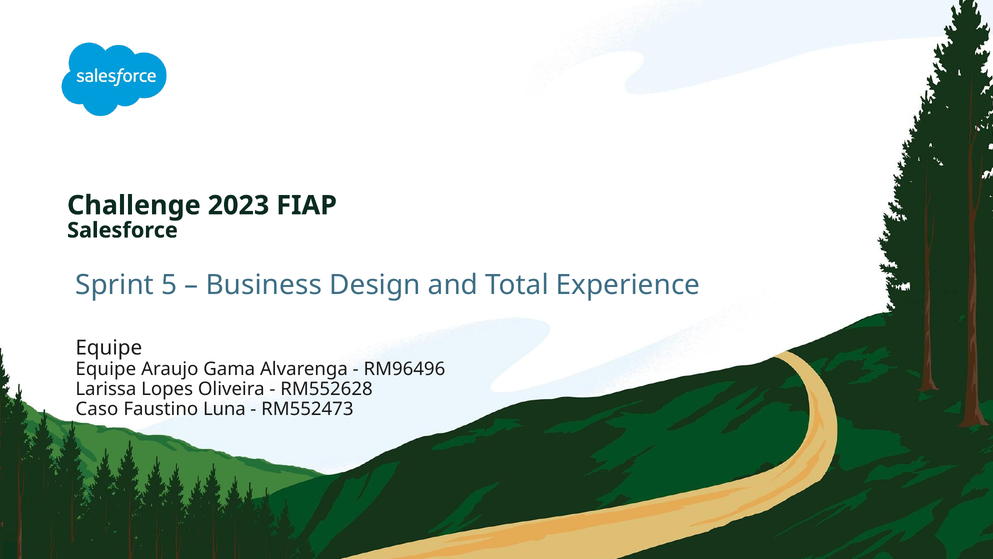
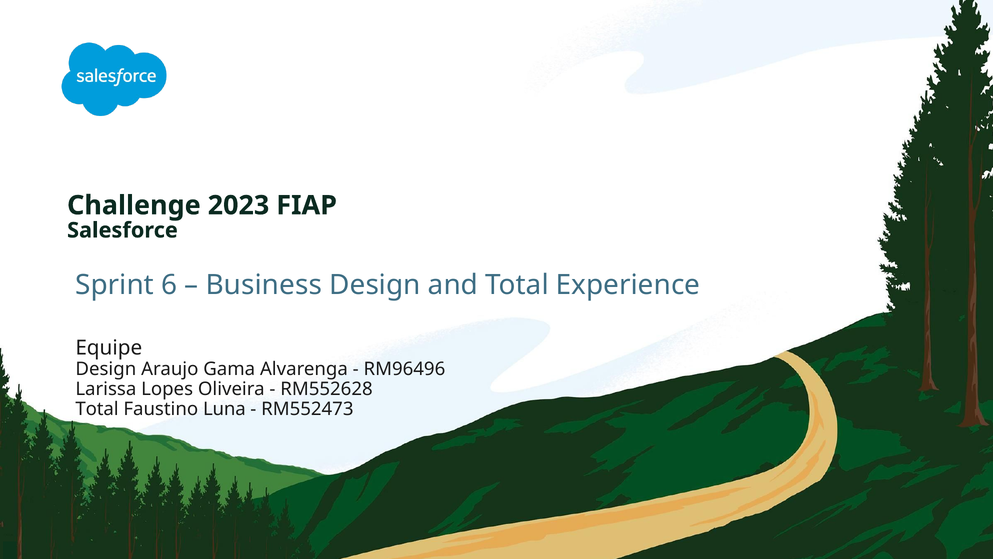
5: 5 -> 6
Equipe at (106, 369): Equipe -> Design
Caso at (97, 409): Caso -> Total
